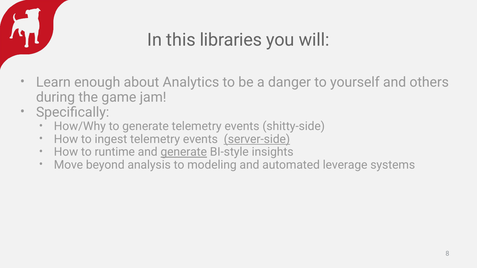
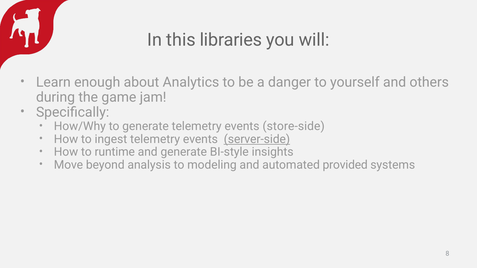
shitty-side: shitty-side -> store-side
generate at (184, 152) underline: present -> none
leverage: leverage -> provided
